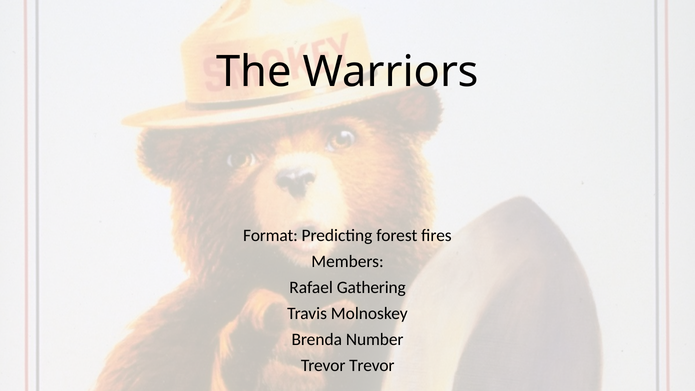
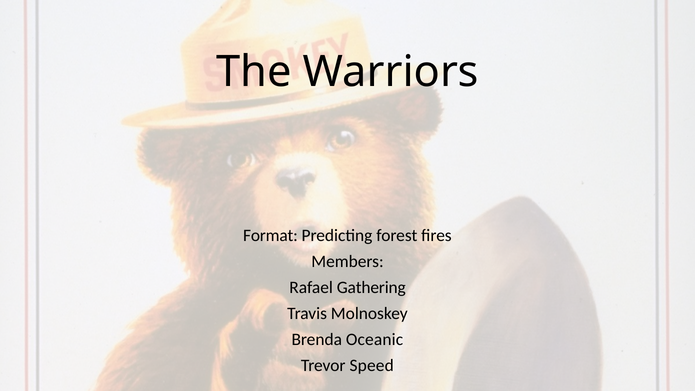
Number: Number -> Oceanic
Trevor Trevor: Trevor -> Speed
